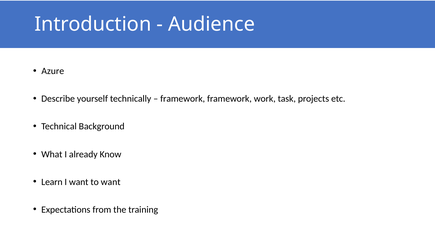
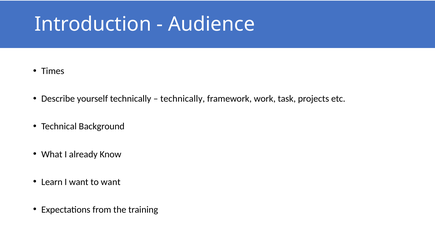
Azure: Azure -> Times
framework at (183, 99): framework -> technically
